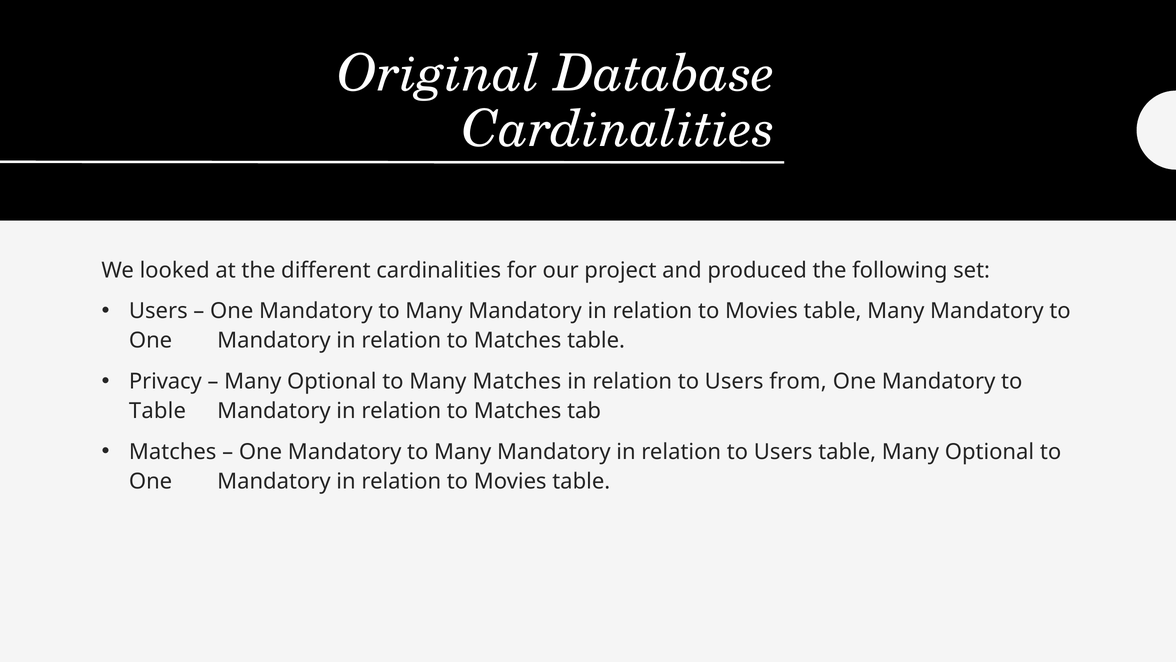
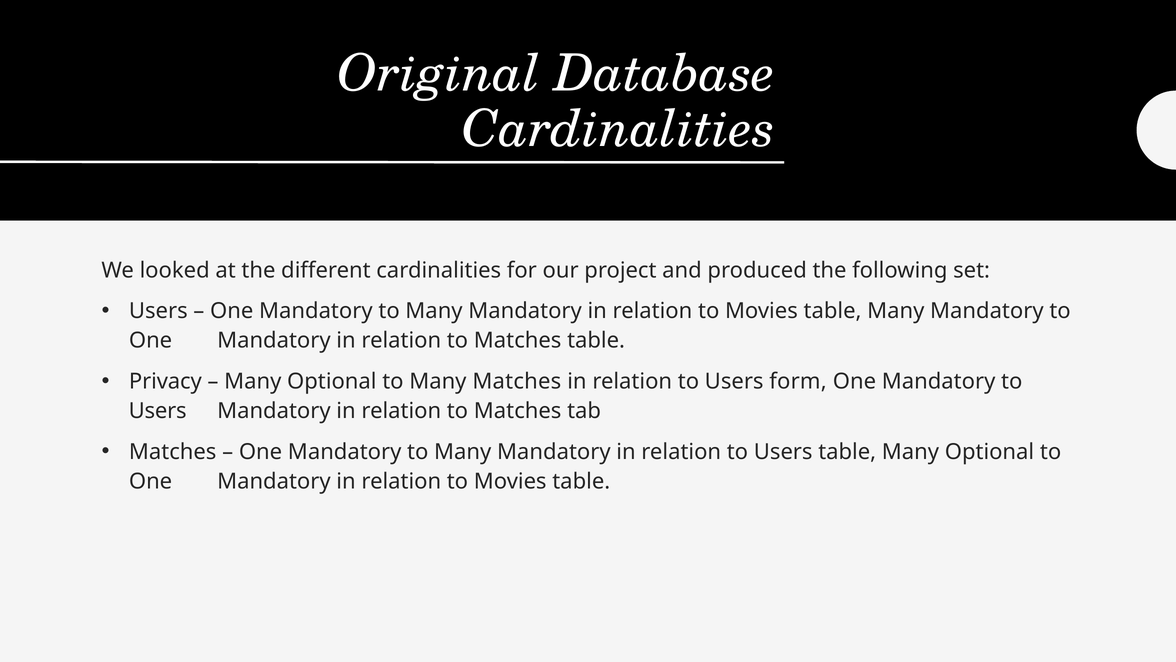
from: from -> form
Table at (157, 411): Table -> Users
